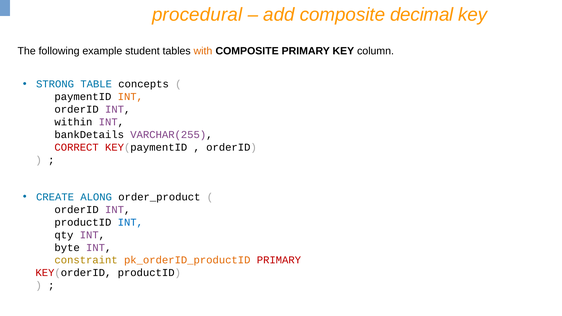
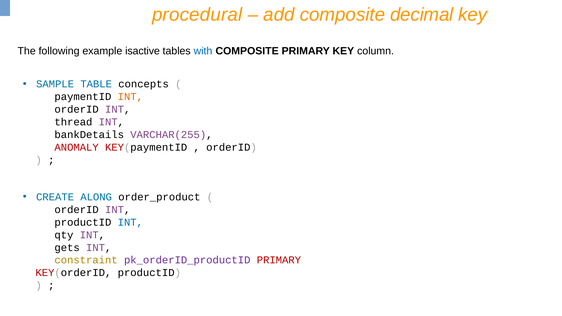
student: student -> isactive
with colour: orange -> blue
STRONG: STRONG -> SAMPLE
within: within -> thread
CORRECT: CORRECT -> ANOMALY
byte: byte -> gets
pk_orderID_productID colour: orange -> purple
